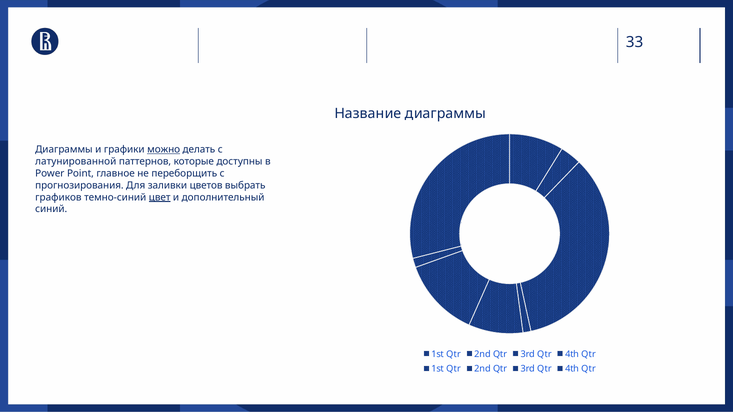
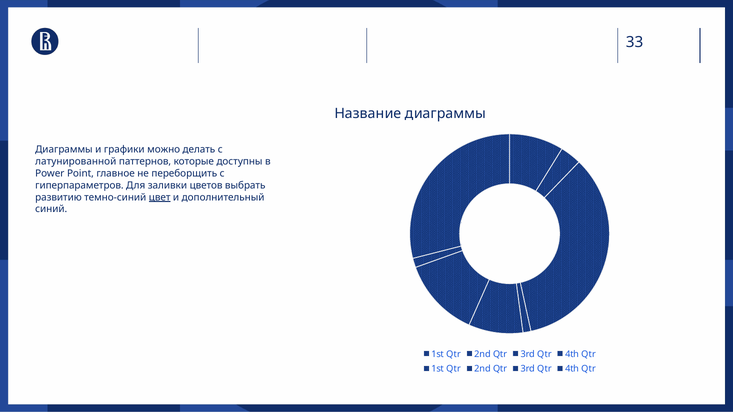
можно underline: present -> none
прогнозирования: прогнозирования -> гиперпараметров
графиков: графиков -> развитию
